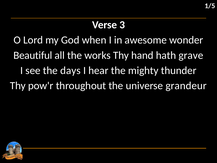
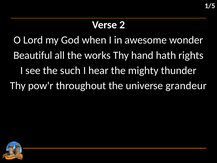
3: 3 -> 2
grave: grave -> rights
days: days -> such
